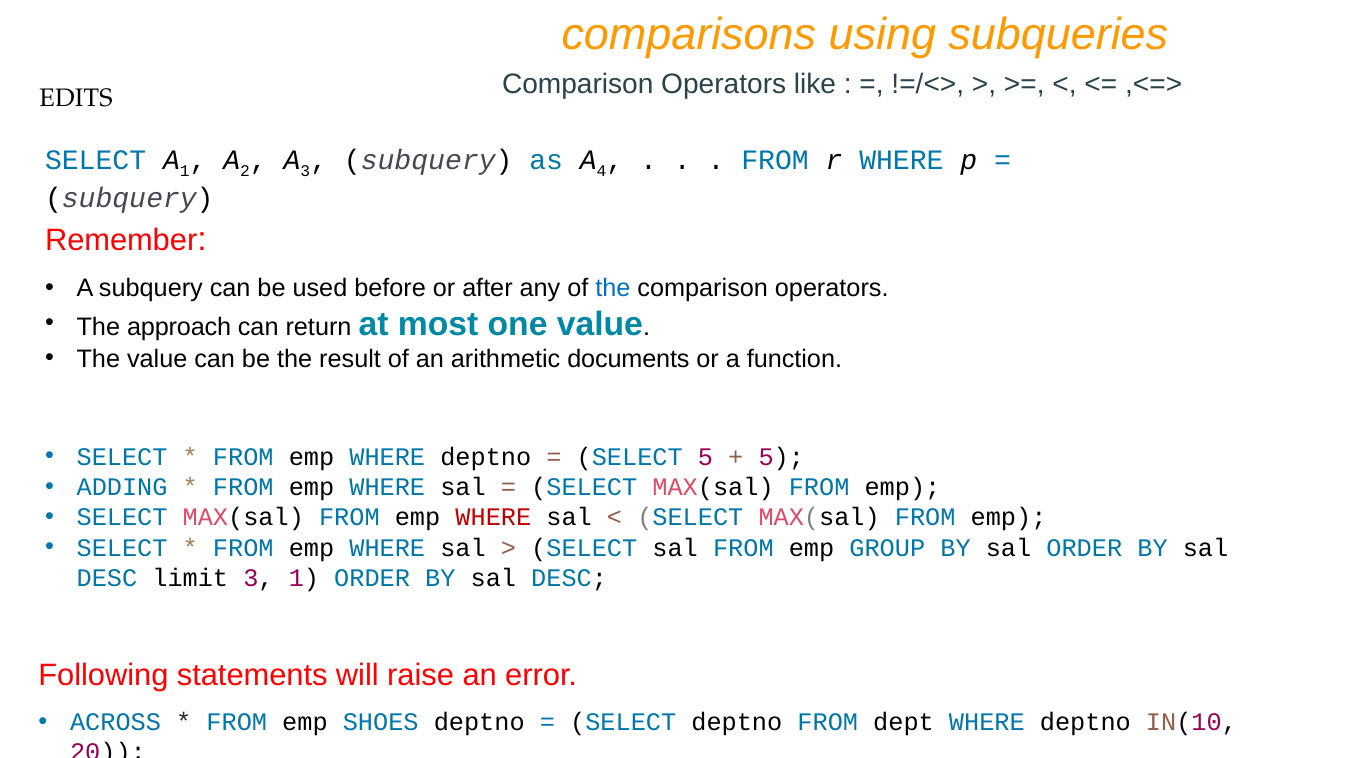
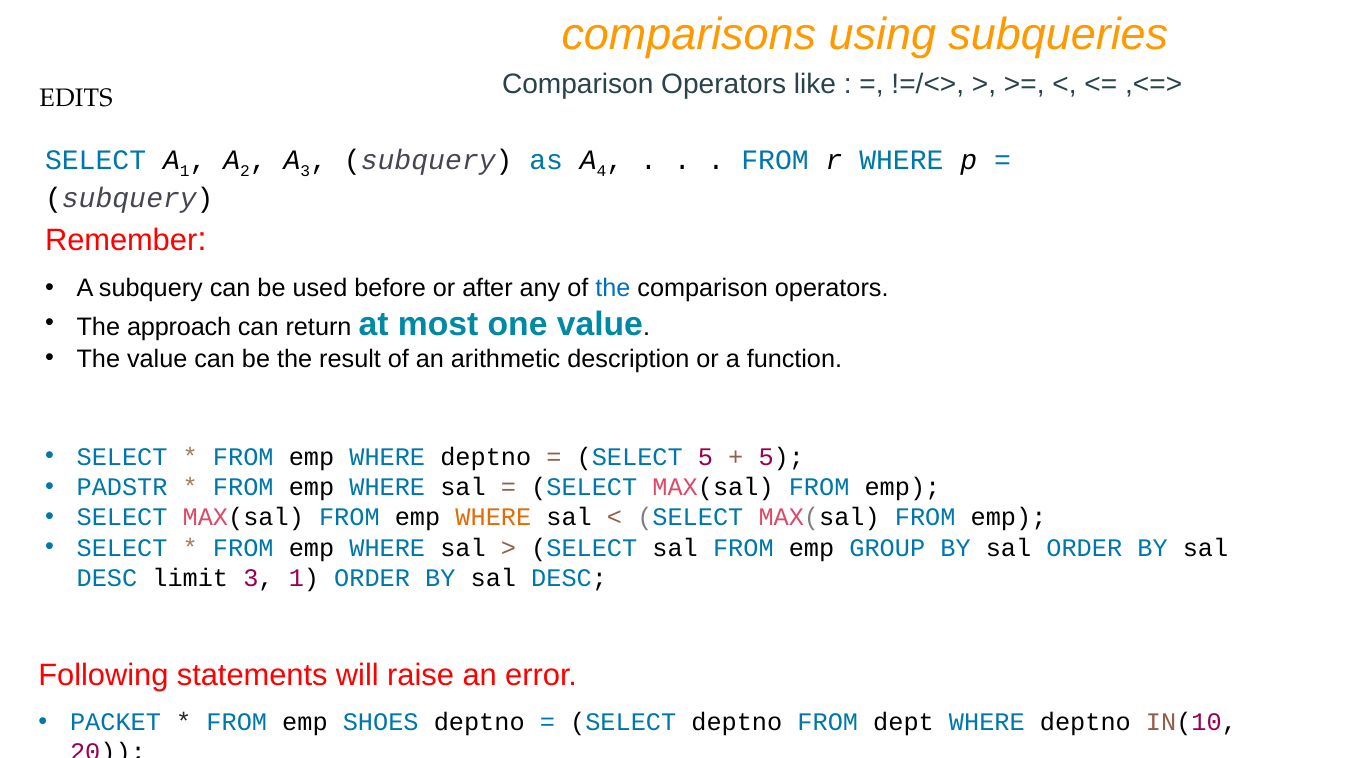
documents: documents -> description
ADDING: ADDING -> PADSTR
WHERE at (493, 517) colour: red -> orange
ACROSS: ACROSS -> PACKET
